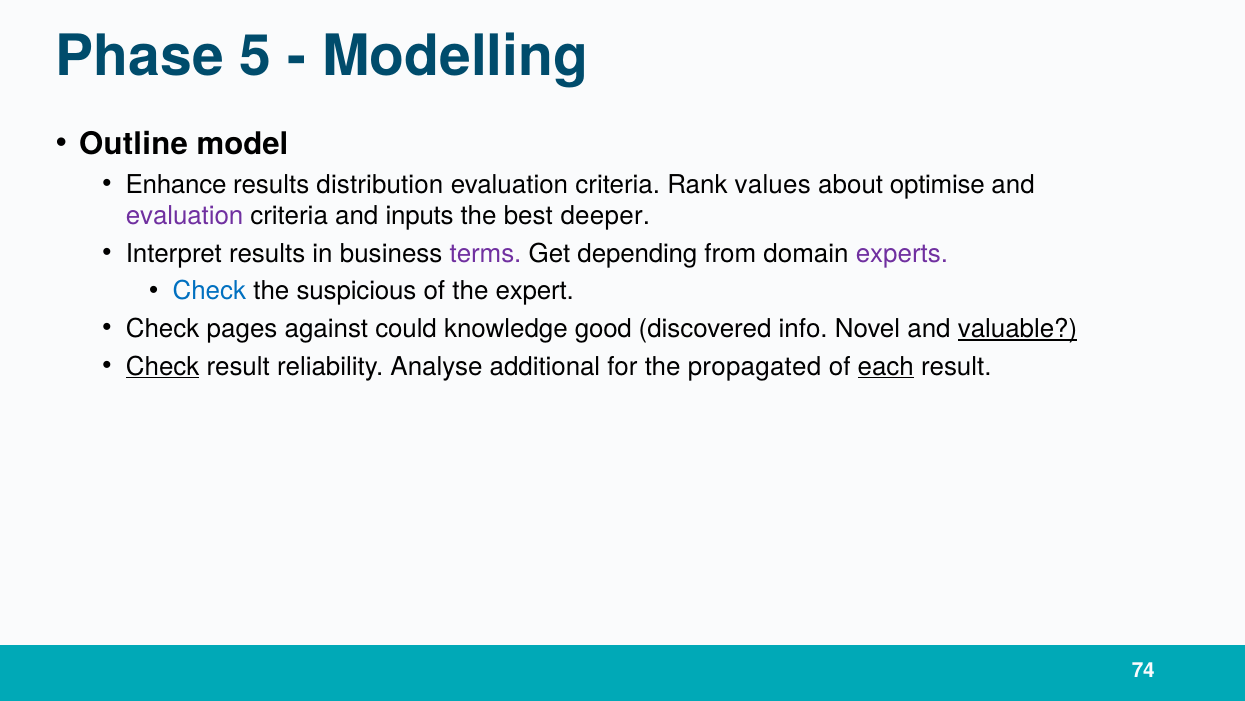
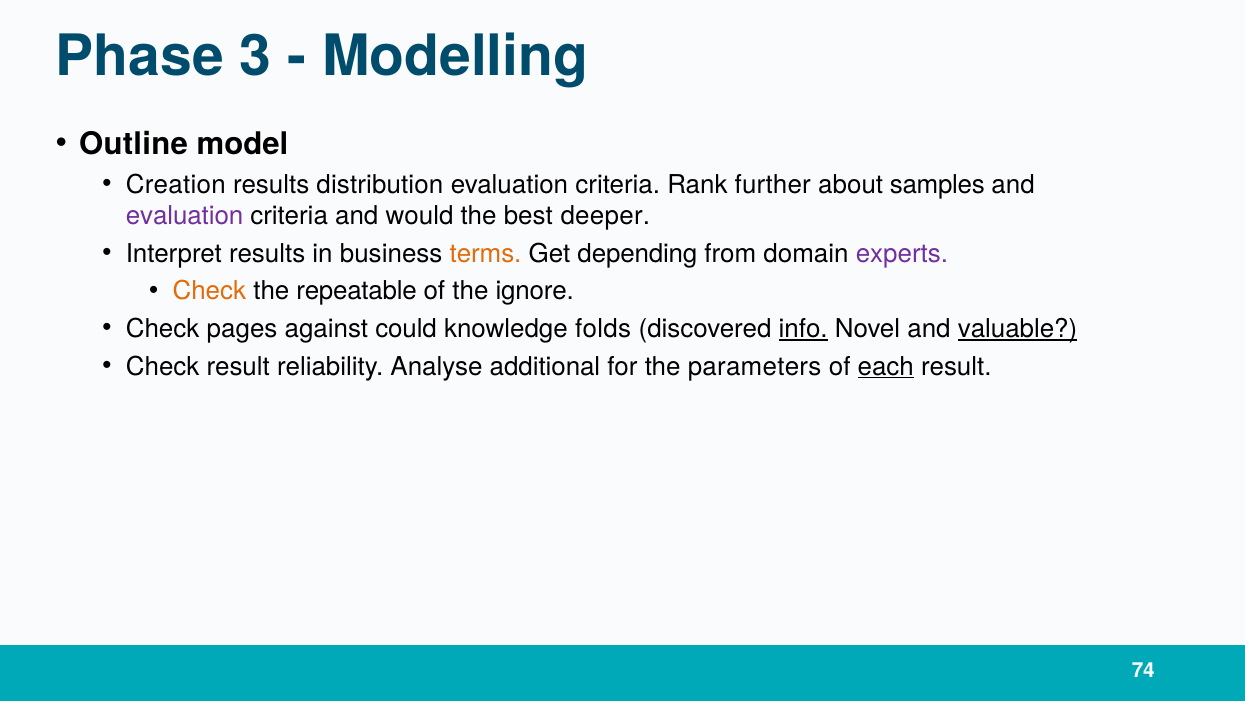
5: 5 -> 3
Enhance: Enhance -> Creation
values: values -> further
optimise: optimise -> samples
inputs: inputs -> would
terms colour: purple -> orange
Check at (209, 291) colour: blue -> orange
suspicious: suspicious -> repeatable
expert: expert -> ignore
good: good -> folds
info underline: none -> present
Check at (163, 366) underline: present -> none
propagated: propagated -> parameters
